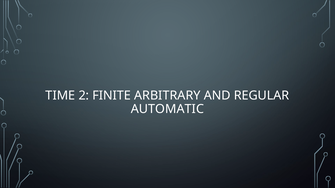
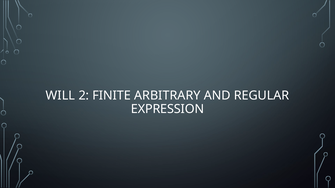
TIME: TIME -> WILL
AUTOMATIC: AUTOMATIC -> EXPRESSION
